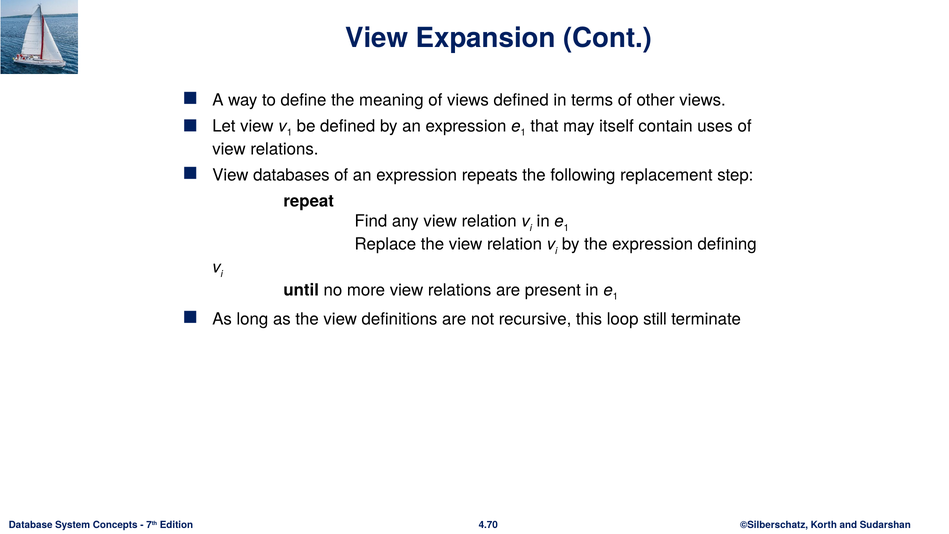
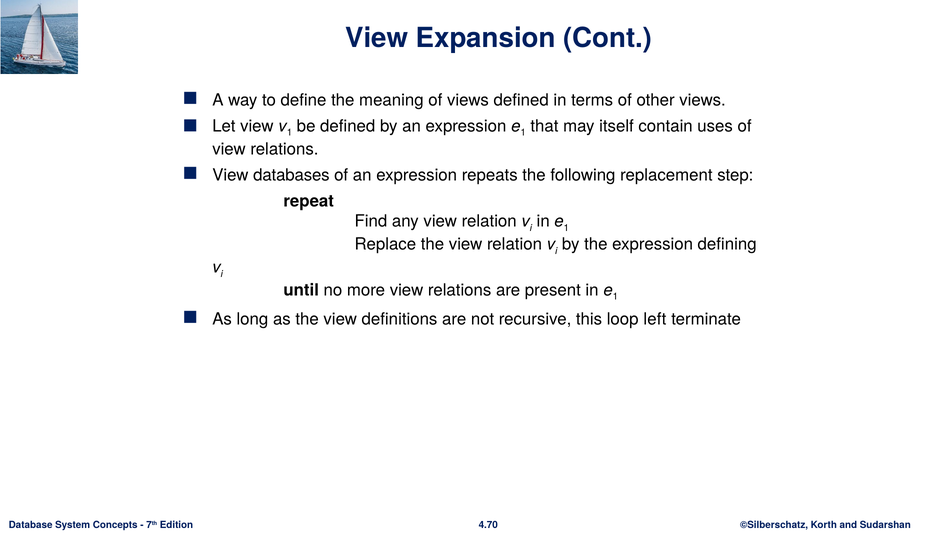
still: still -> left
